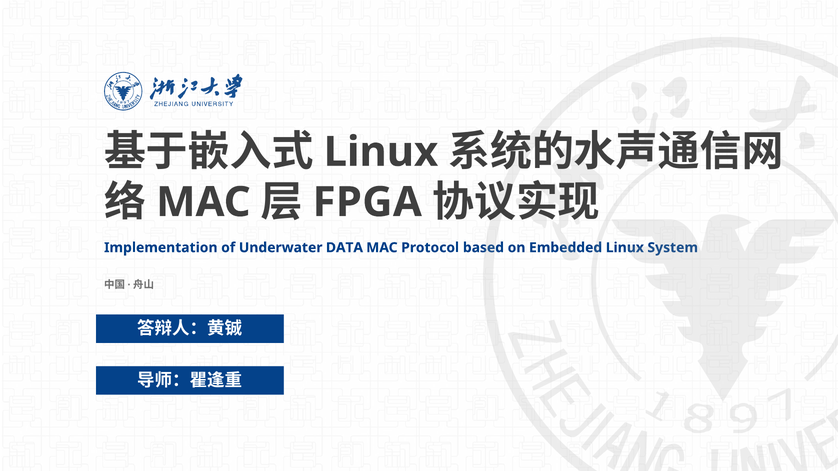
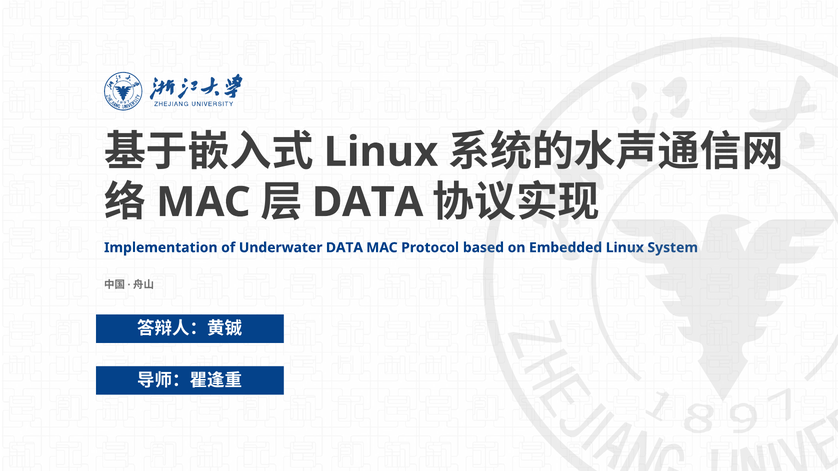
FPGA at (367, 202): FPGA -> DATA
